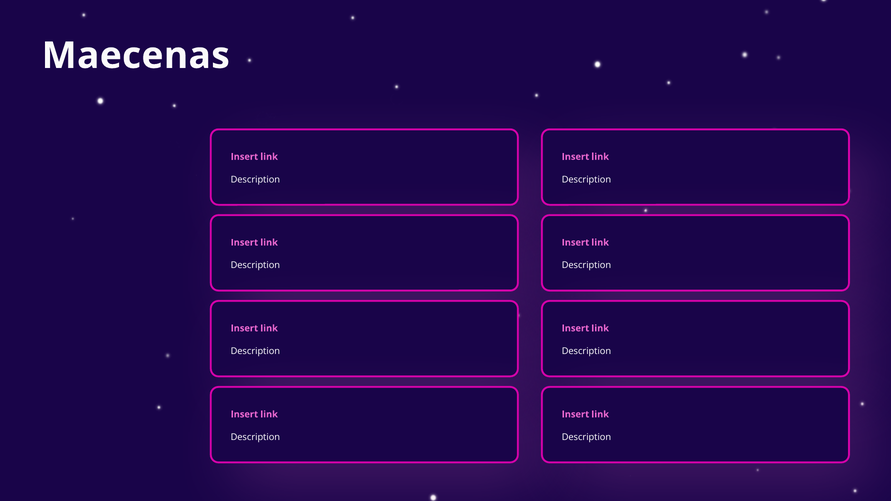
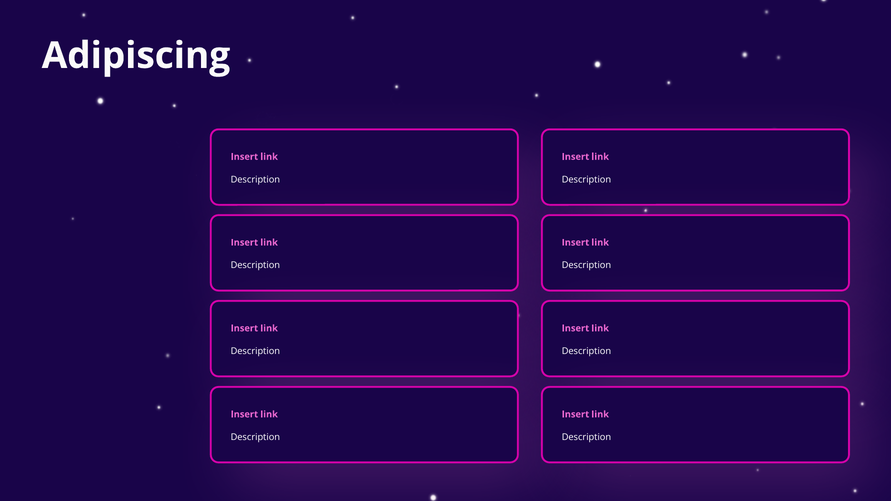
Maecenas: Maecenas -> Adipiscing
